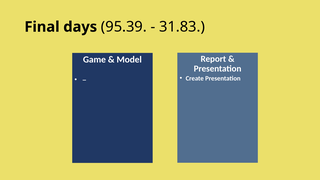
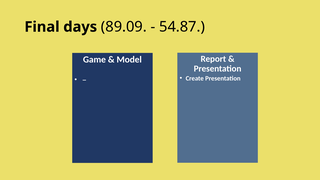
95.39: 95.39 -> 89.09
31.83: 31.83 -> 54.87
